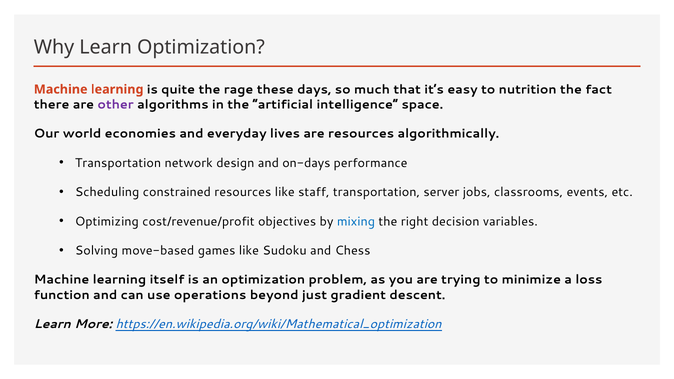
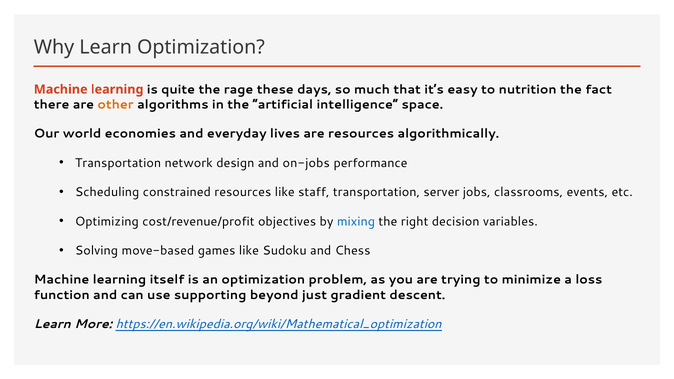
other colour: purple -> orange
on-days: on-days -> on-jobs
operations: operations -> supporting
